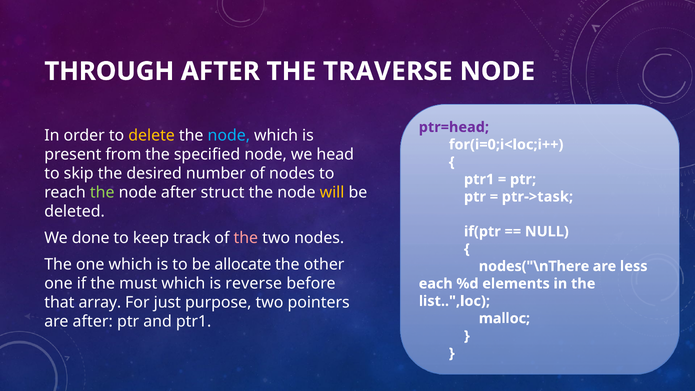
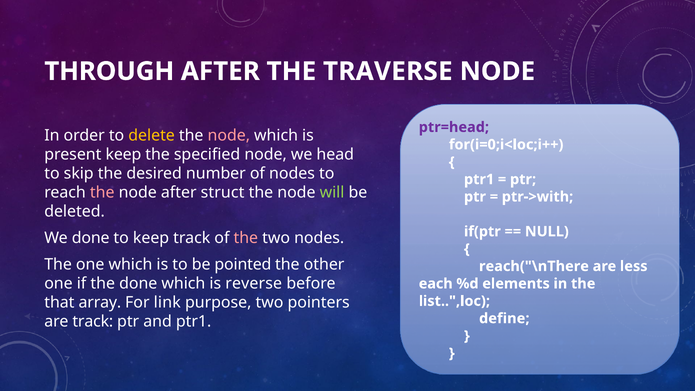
node at (229, 135) colour: light blue -> pink
present from: from -> keep
the at (102, 193) colour: light green -> pink
will colour: yellow -> light green
ptr->task: ptr->task -> ptr->with
allocate: allocate -> pointed
nodes("\nThere: nodes("\nThere -> reach("\nThere
the must: must -> done
just: just -> link
malloc: malloc -> define
are after: after -> track
